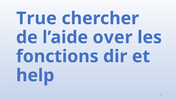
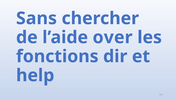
True: True -> Sans
